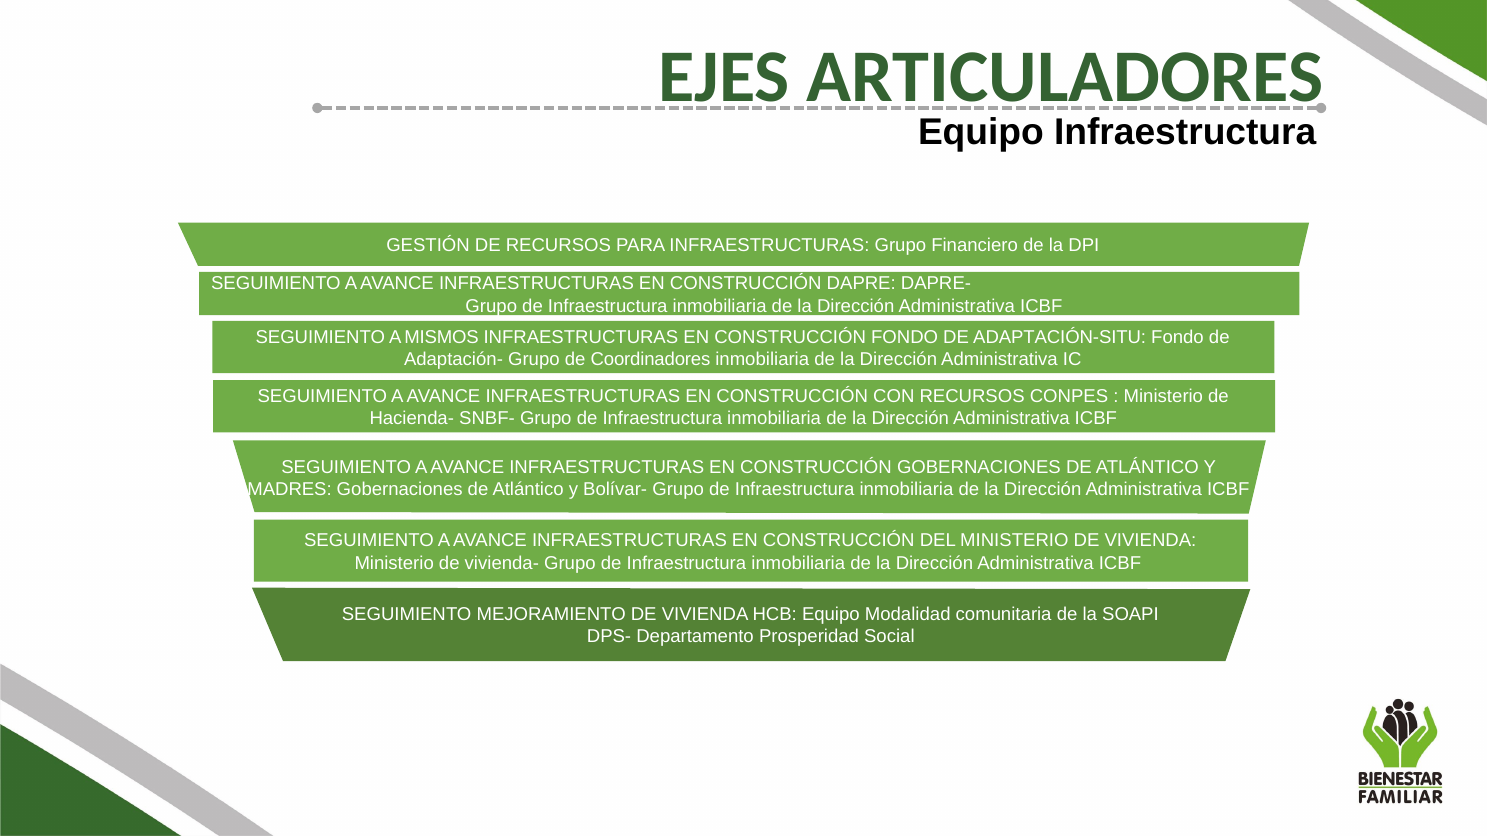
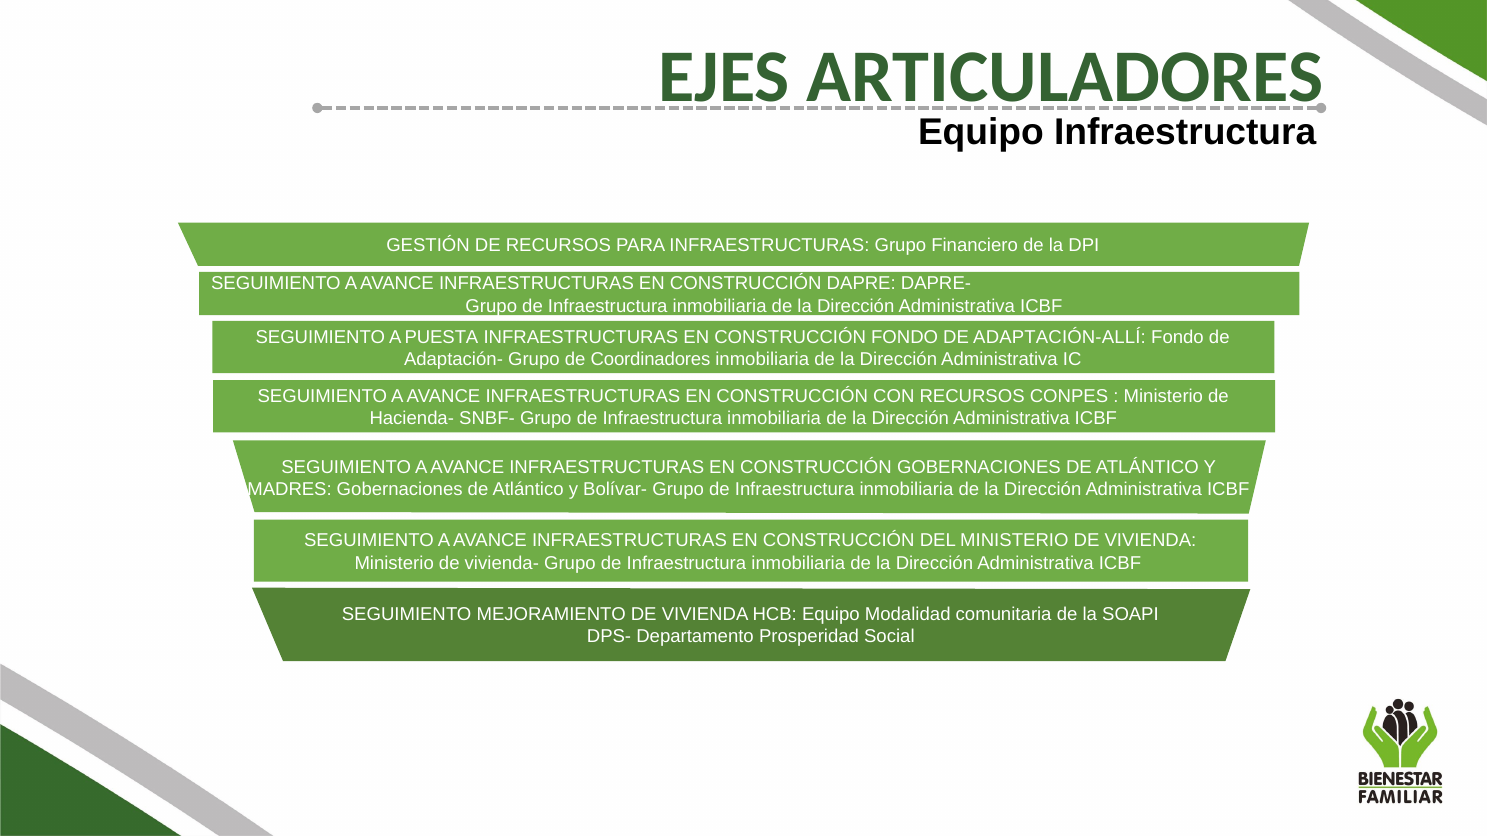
MISMOS: MISMOS -> PUESTA
ADAPTACIÓN-SITU: ADAPTACIÓN-SITU -> ADAPTACIÓN-ALLÍ
